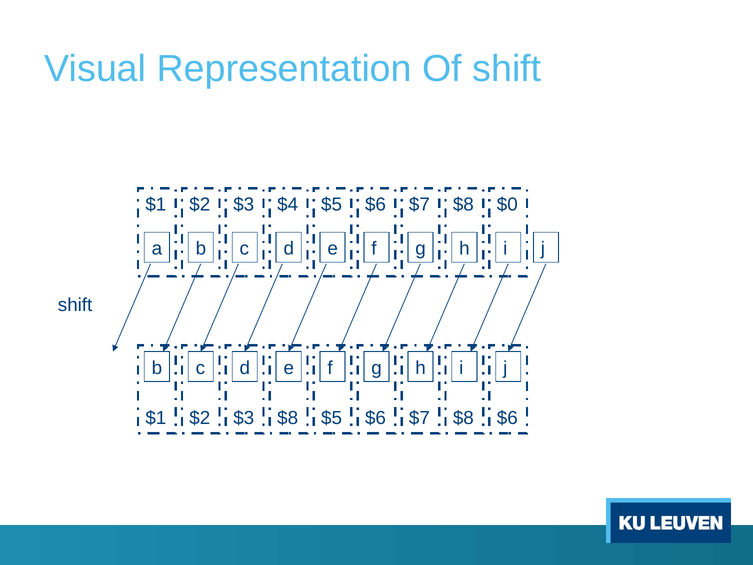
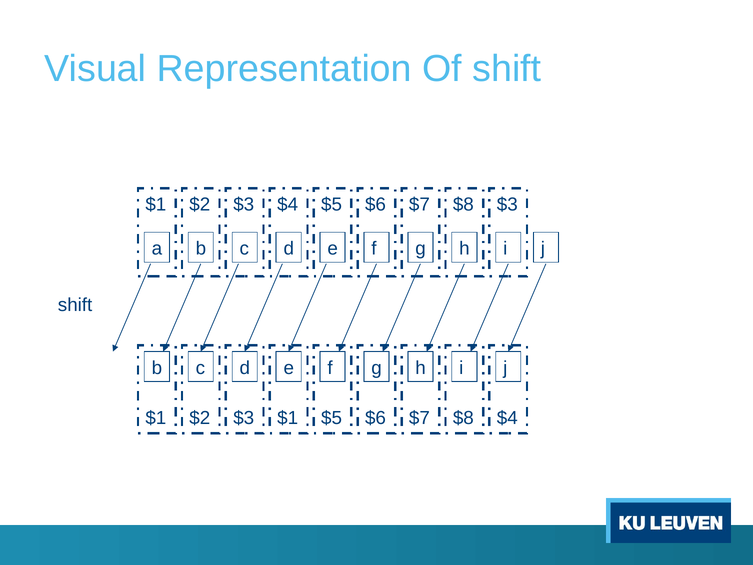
$7 $0: $0 -> $3
$2 $3 $8: $8 -> $1
$7 $6: $6 -> $4
